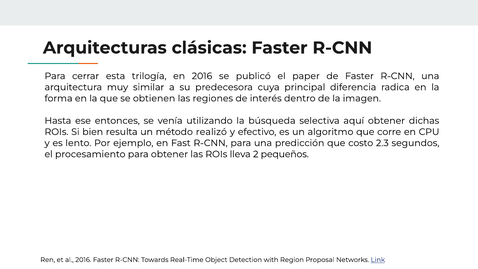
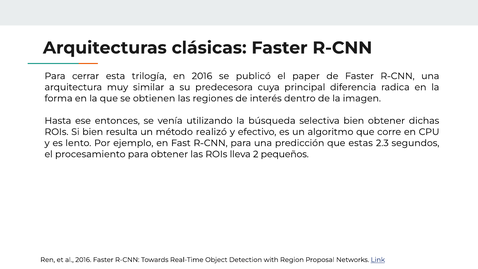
selectiva aquí: aquí -> bien
costo: costo -> estas
